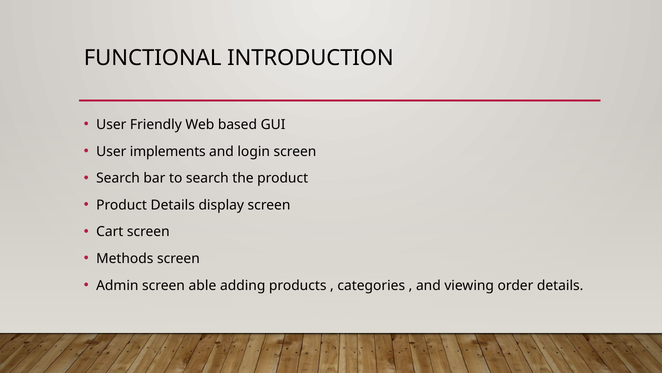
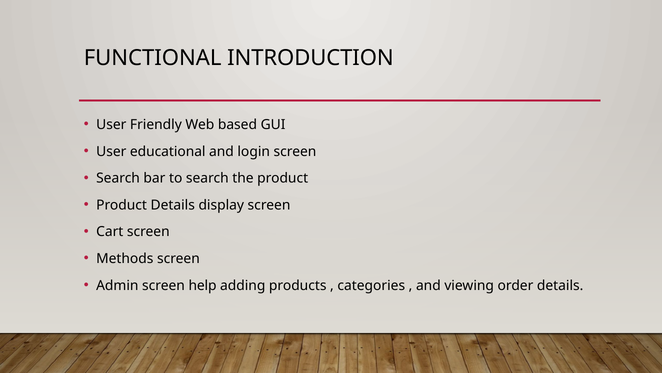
implements: implements -> educational
able: able -> help
